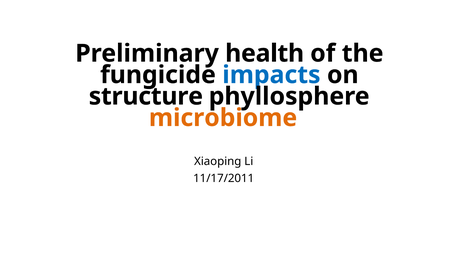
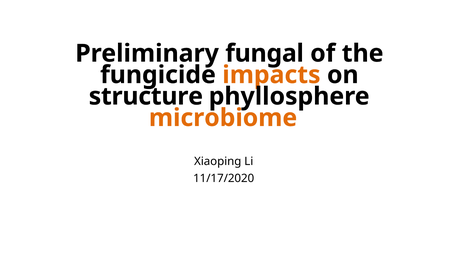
health: health -> fungal
impacts colour: blue -> orange
11/17/2011: 11/17/2011 -> 11/17/2020
